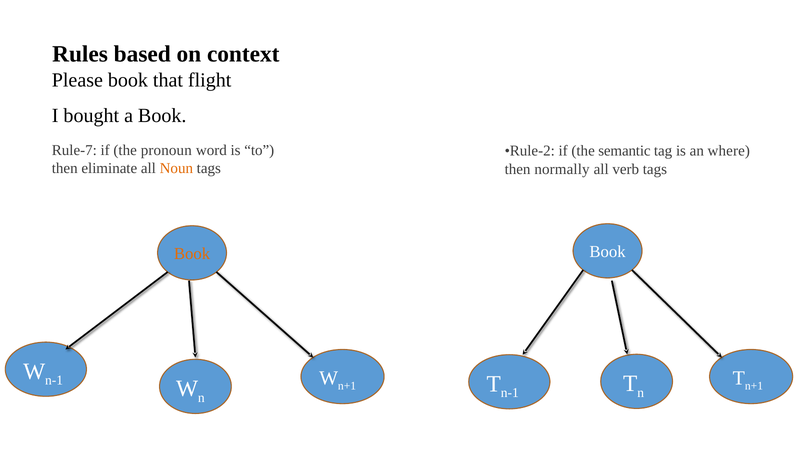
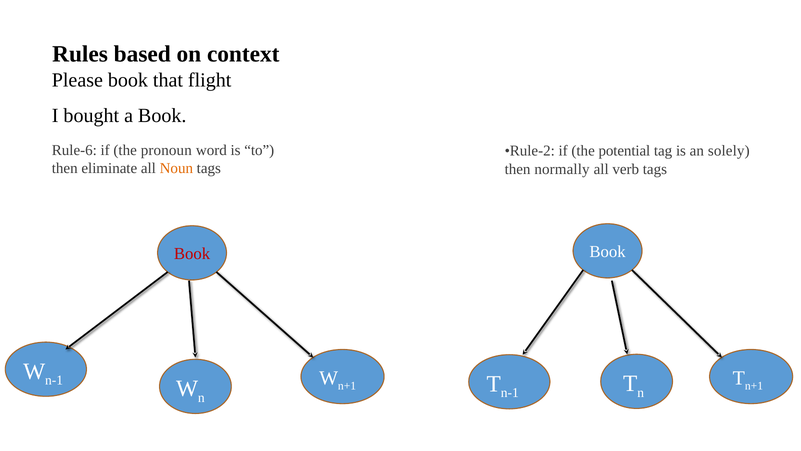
Rule-7: Rule-7 -> Rule-6
semantic: semantic -> potential
where: where -> solely
Book at (192, 254) colour: orange -> red
